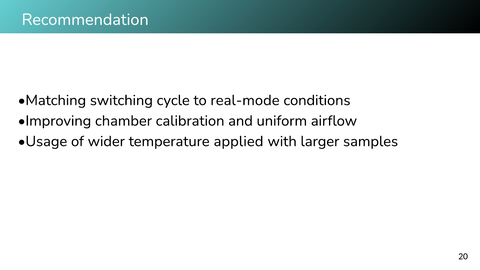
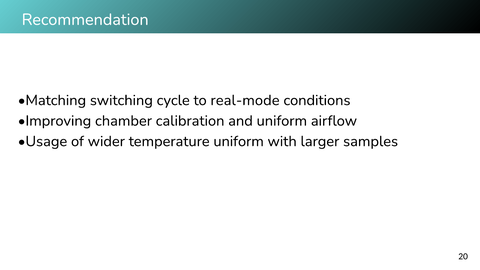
temperature applied: applied -> uniform
